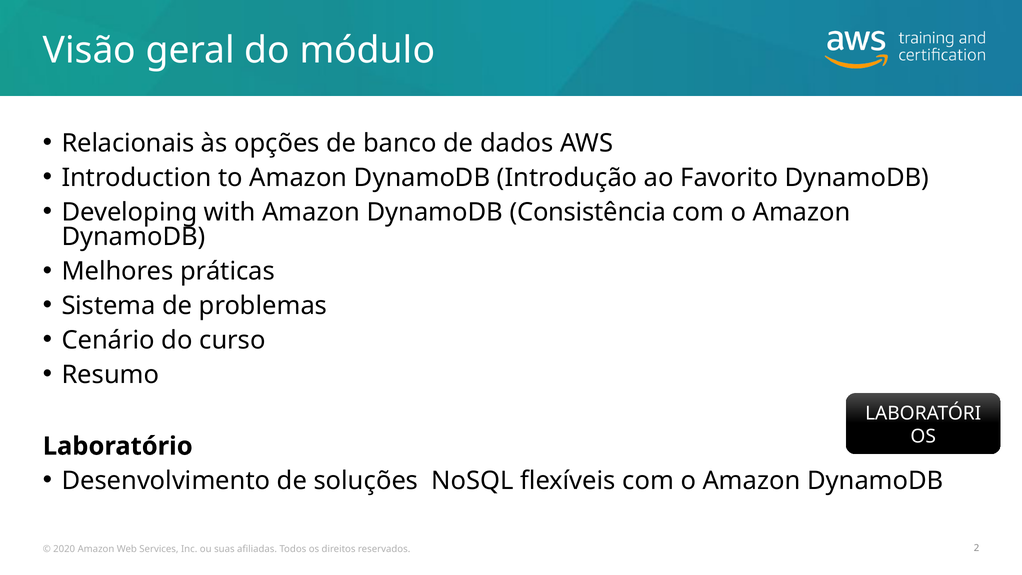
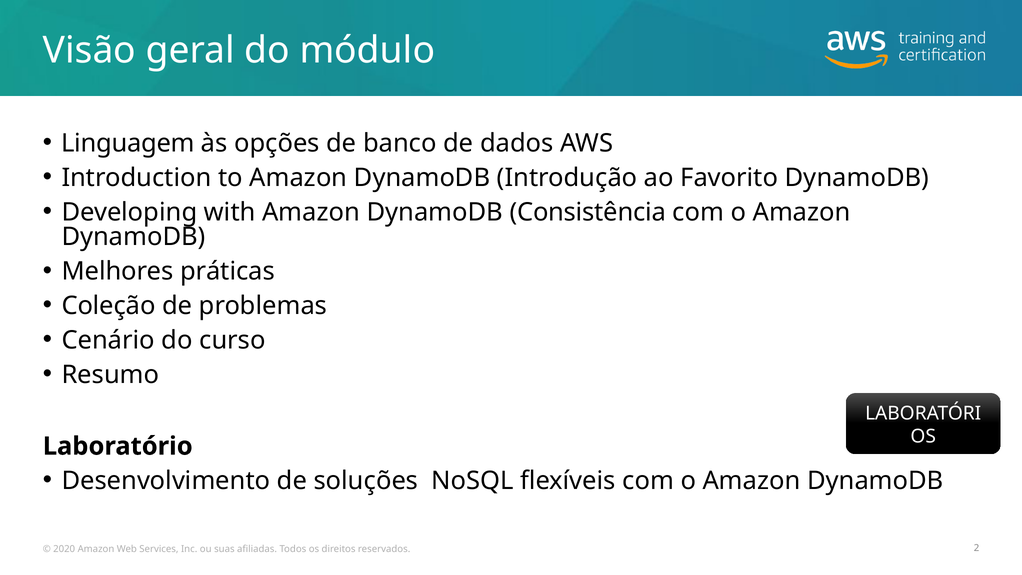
Relacionais: Relacionais -> Linguagem
Sistema: Sistema -> Coleção
